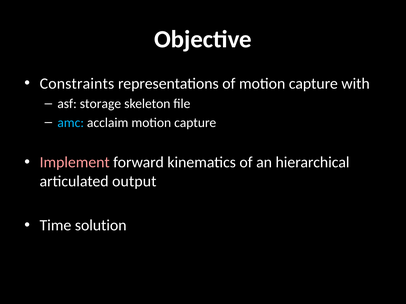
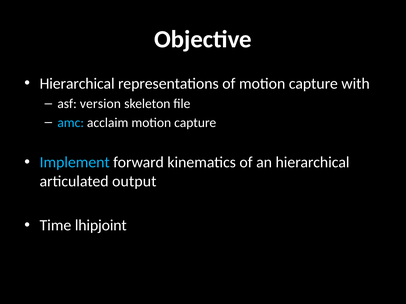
Constraints at (77, 84): Constraints -> Hierarchical
storage: storage -> version
Implement colour: pink -> light blue
solution: solution -> lhipjoint
